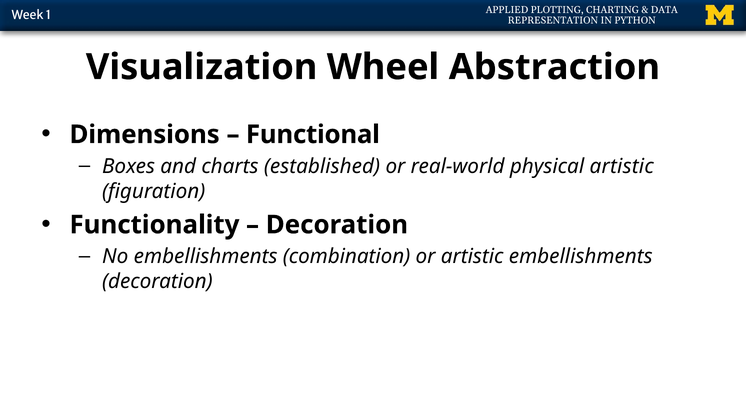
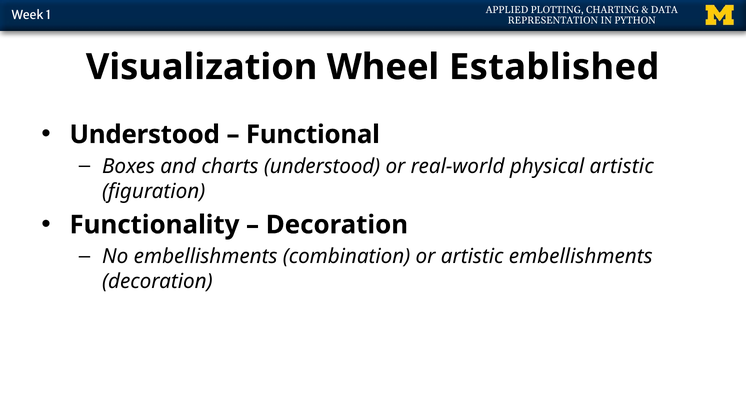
Abstraction: Abstraction -> Established
Dimensions at (145, 134): Dimensions -> Understood
charts established: established -> understood
